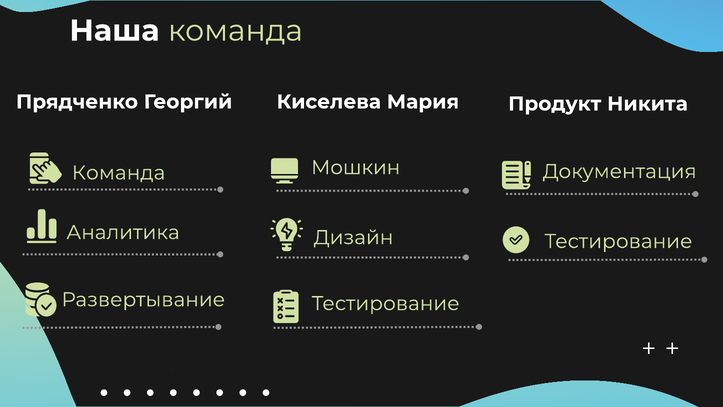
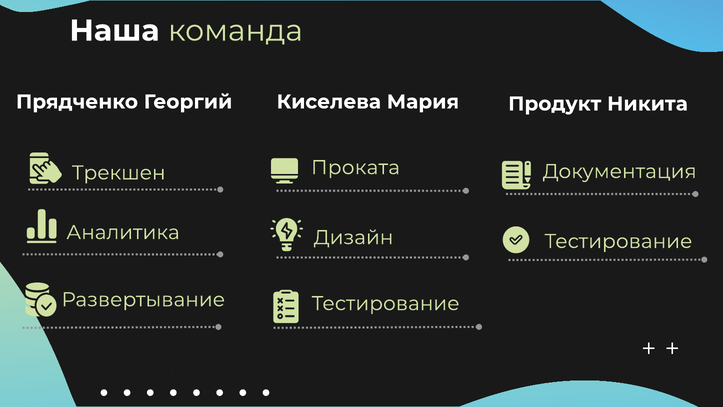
Мошкин: Мошкин -> Проката
Команда at (119, 173): Команда -> Трекшен
